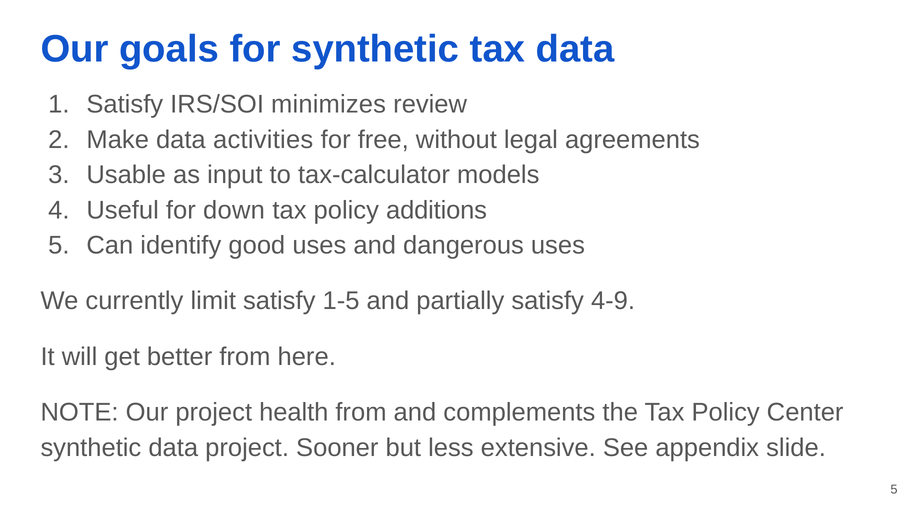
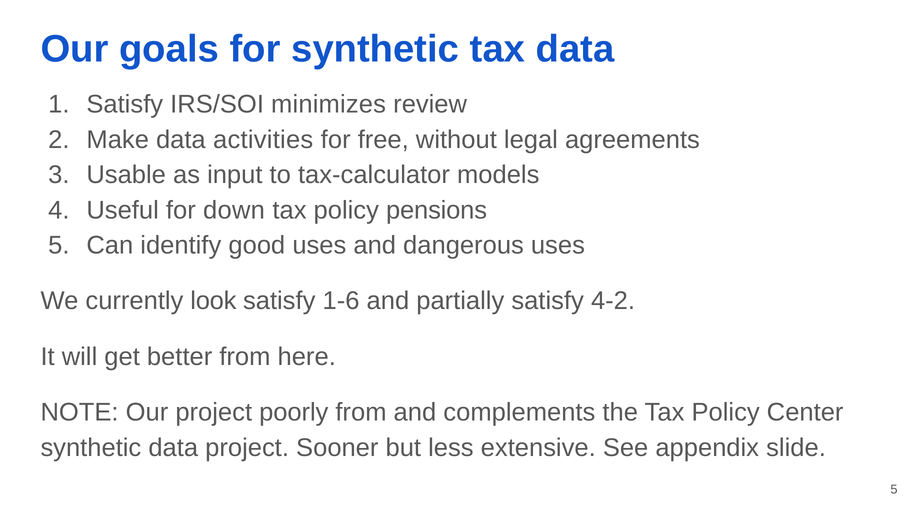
additions: additions -> pensions
limit: limit -> look
1-5: 1-5 -> 1-6
4-9: 4-9 -> 4-2
health: health -> poorly
